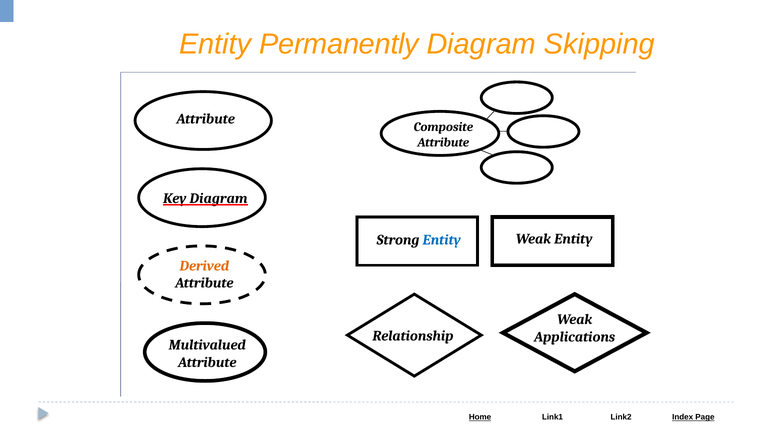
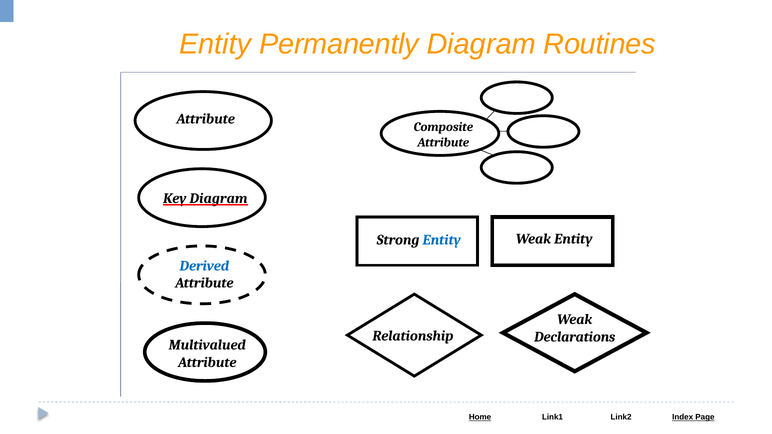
Skipping: Skipping -> Routines
Derived colour: orange -> blue
Applications: Applications -> Declarations
